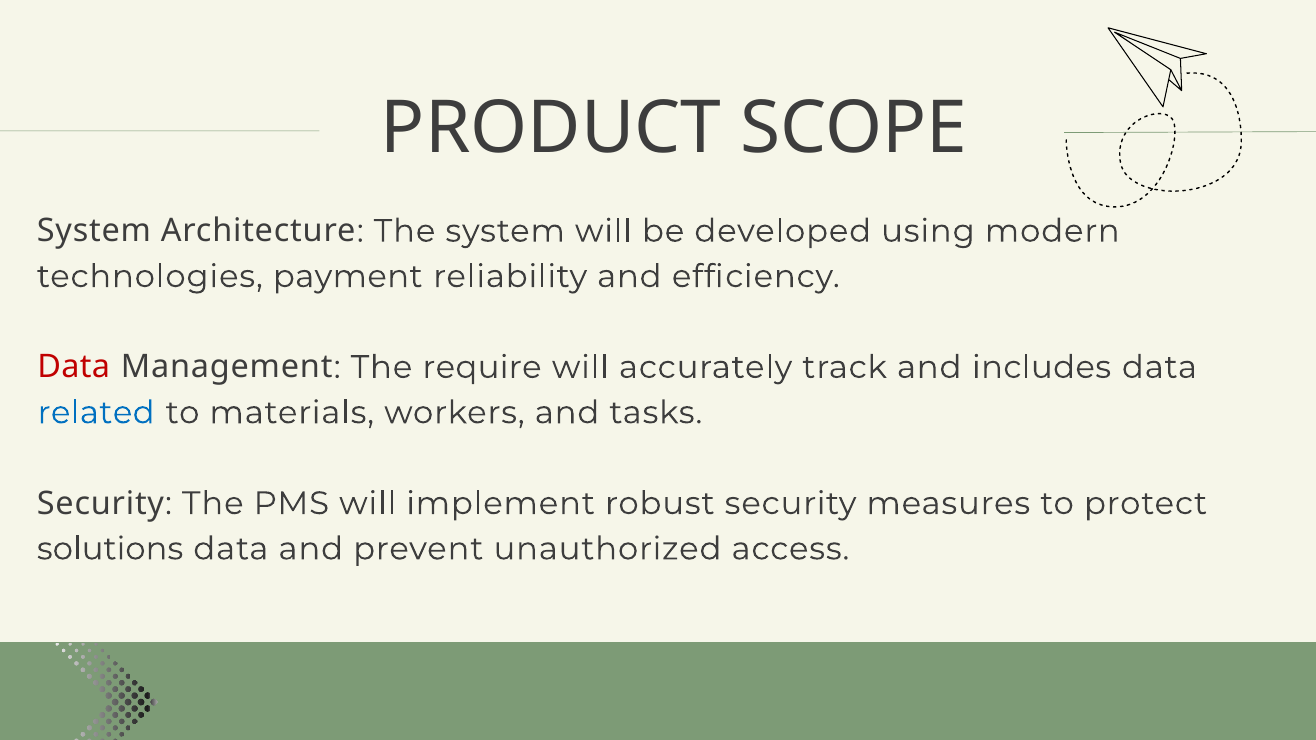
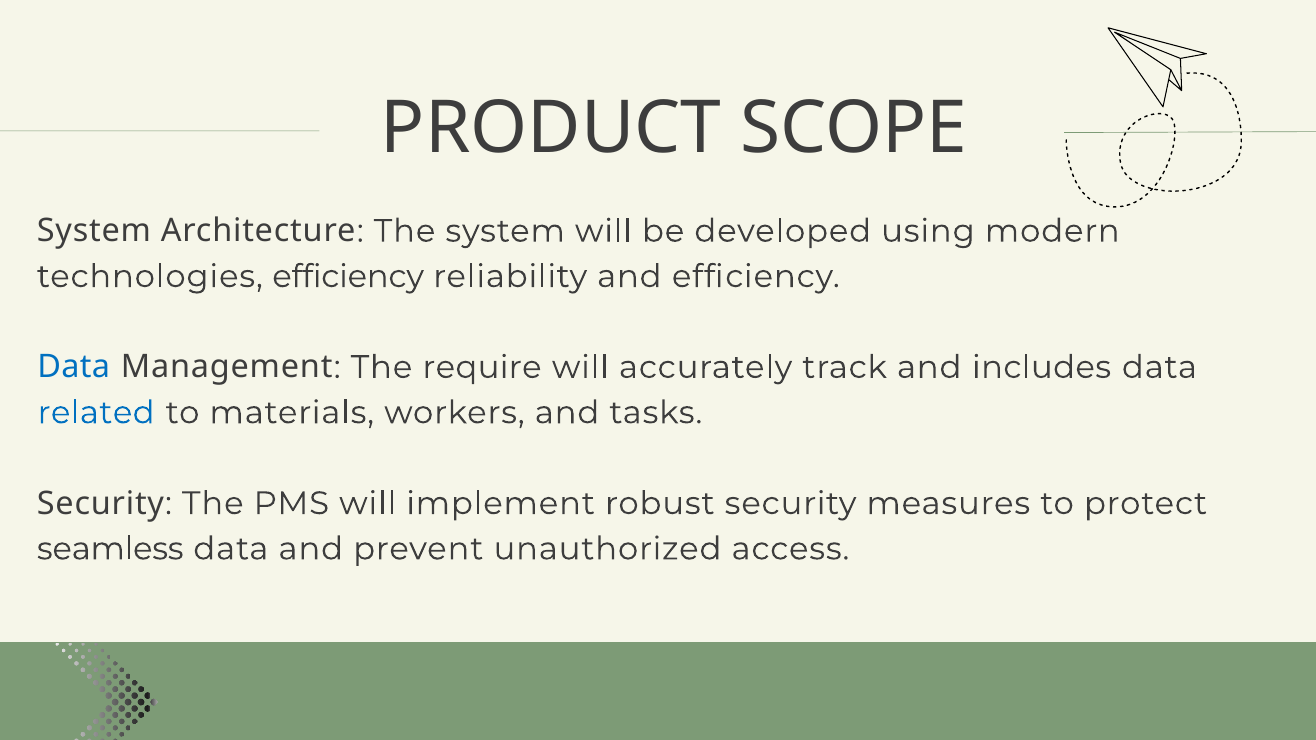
technologies payment: payment -> efficiency
Data at (74, 367) colour: red -> blue
solutions: solutions -> seamless
